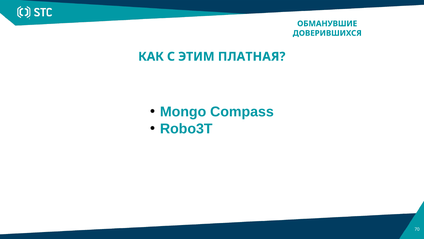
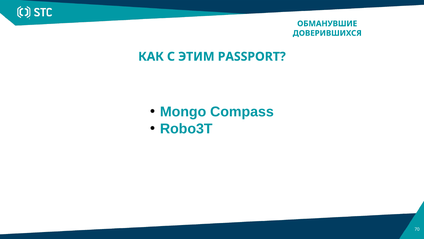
ПЛАТНАЯ: ПЛАТНАЯ -> PASSPORT
